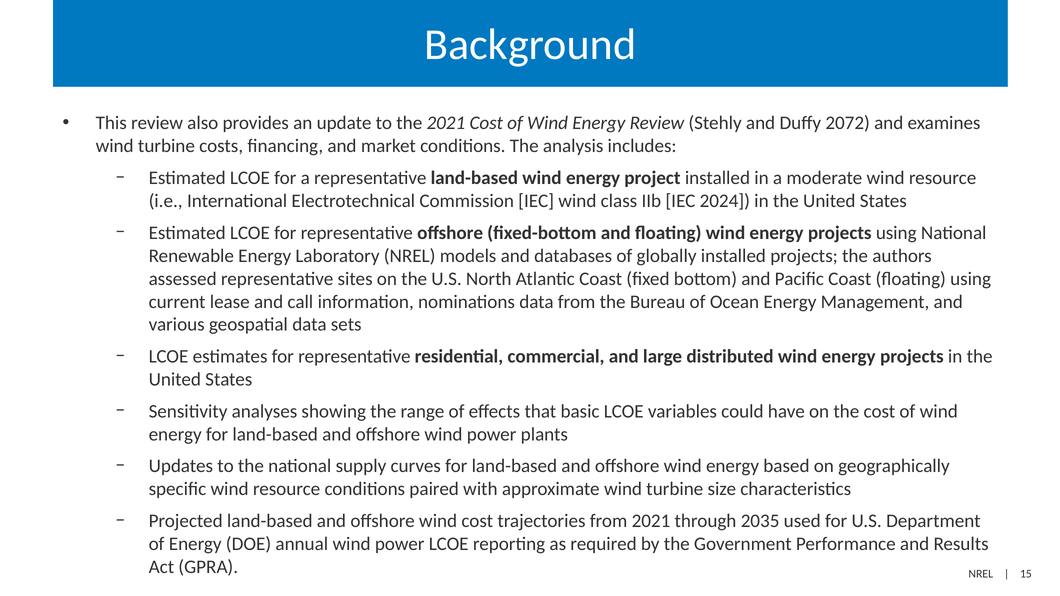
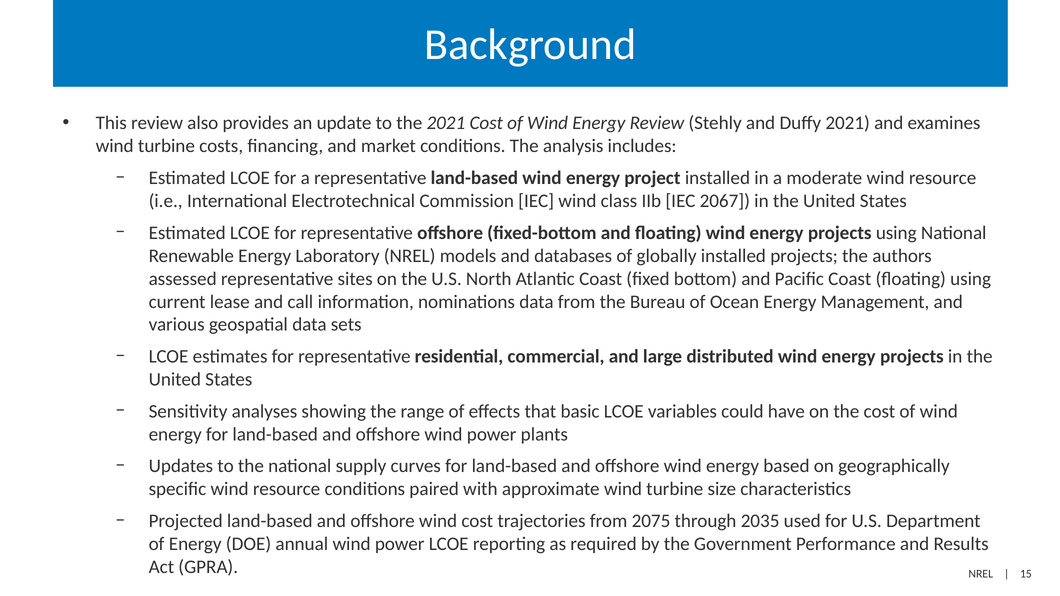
Duffy 2072: 2072 -> 2021
2024: 2024 -> 2067
from 2021: 2021 -> 2075
